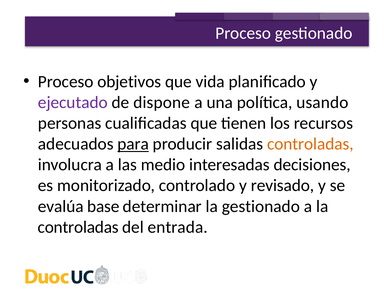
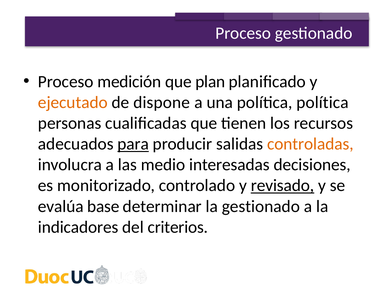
objetivos: objetivos -> medición
vida: vida -> plan
ejecutado colour: purple -> orange
política usando: usando -> política
revisado underline: none -> present
controladas at (78, 227): controladas -> indicadores
entrada: entrada -> criterios
